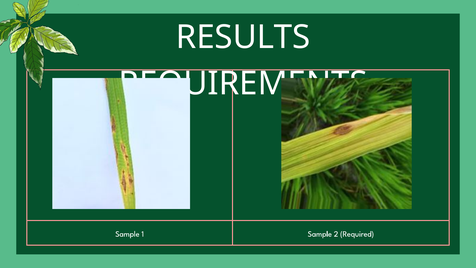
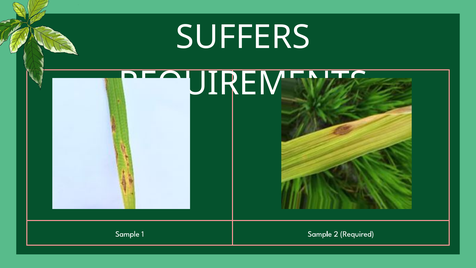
RESULTS: RESULTS -> SUFFERS
